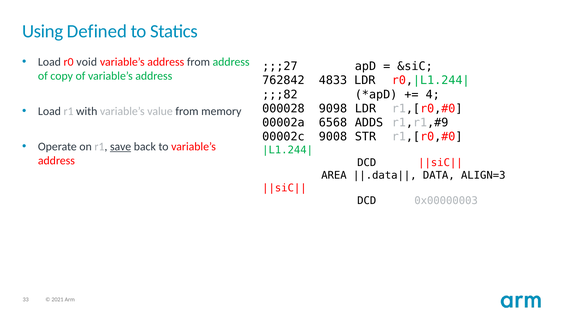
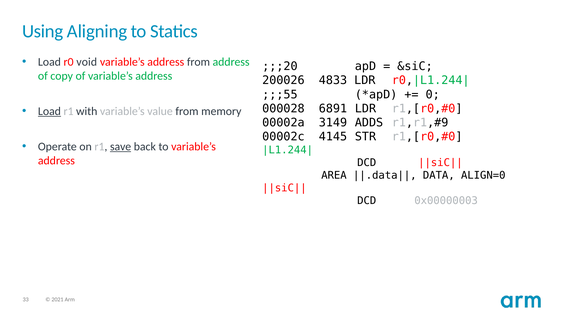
Defined: Defined -> Aligning
;;;27: ;;;27 -> ;;;20
762842: 762842 -> 200026
;;;82: ;;;82 -> ;;;55
4: 4 -> 0
9098: 9098 -> 6891
Load at (49, 111) underline: none -> present
6568: 6568 -> 3149
9008: 9008 -> 4145
ALIGN=3: ALIGN=3 -> ALIGN=0
